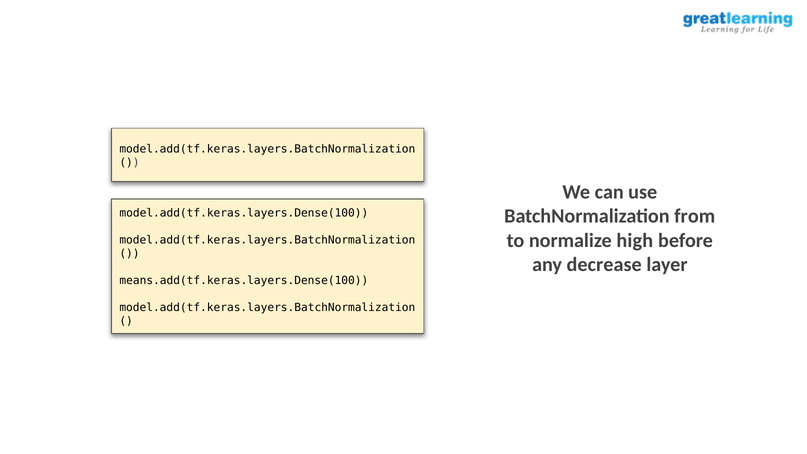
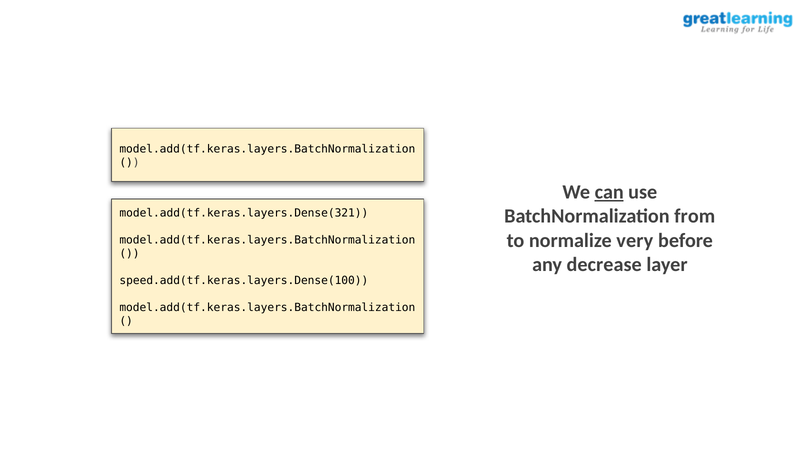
can underline: none -> present
model.add(tf.keras.layers.Dense(100: model.add(tf.keras.layers.Dense(100 -> model.add(tf.keras.layers.Dense(321
high: high -> very
means.add(tf.keras.layers.Dense(100: means.add(tf.keras.layers.Dense(100 -> speed.add(tf.keras.layers.Dense(100
